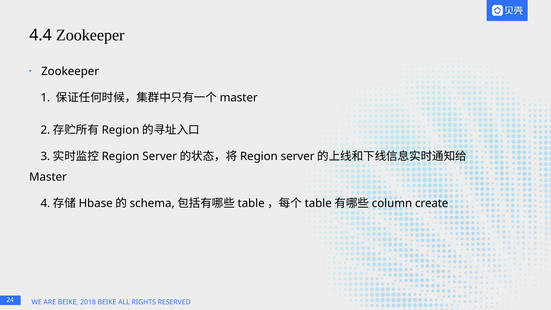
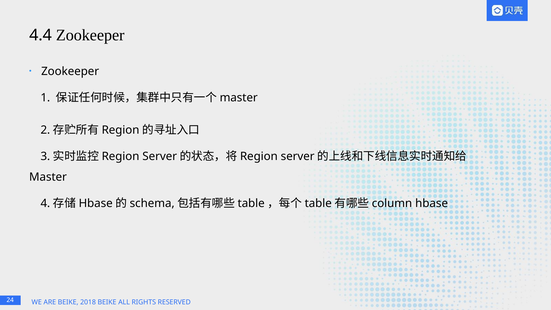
create at (432, 203): create -> hbase
